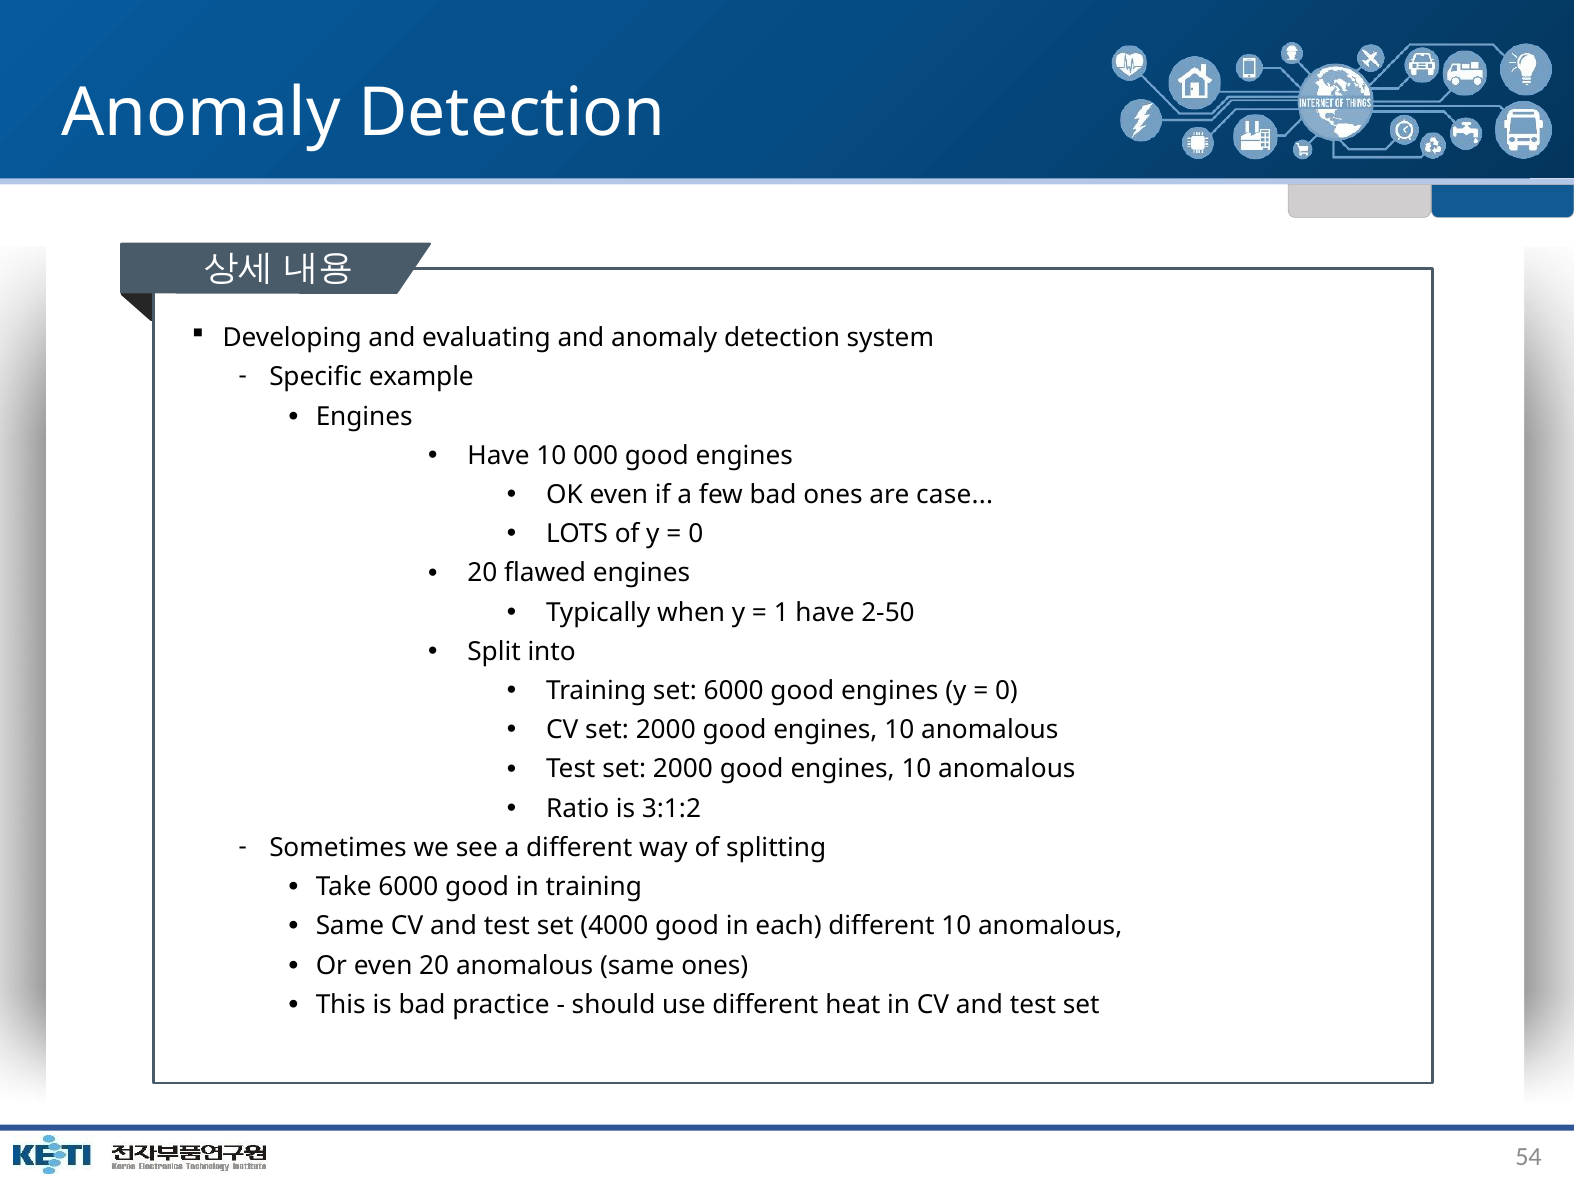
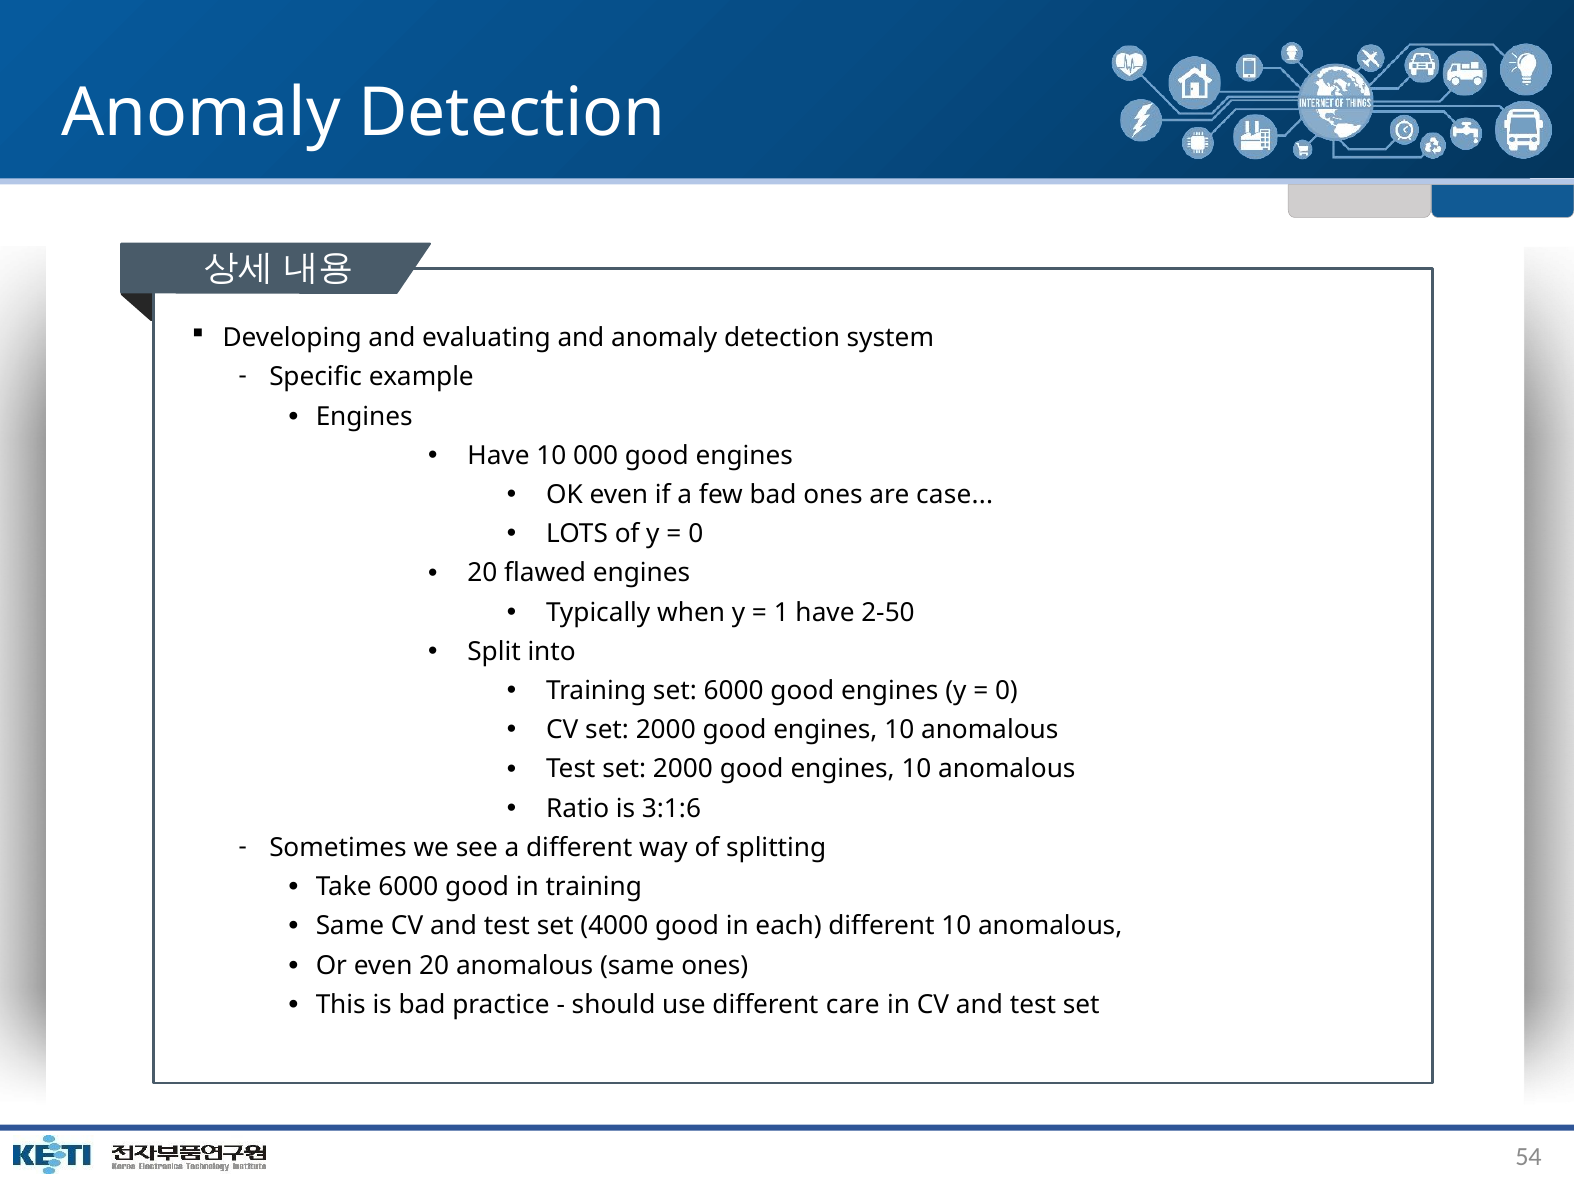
3:1:2: 3:1:2 -> 3:1:6
heat: heat -> care
